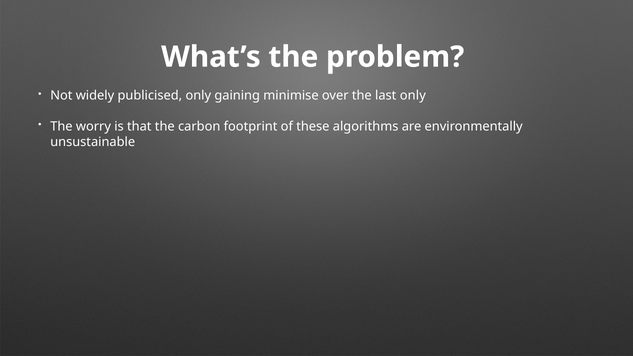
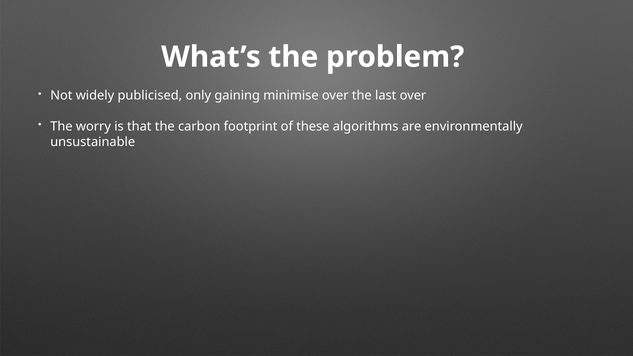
last only: only -> over
